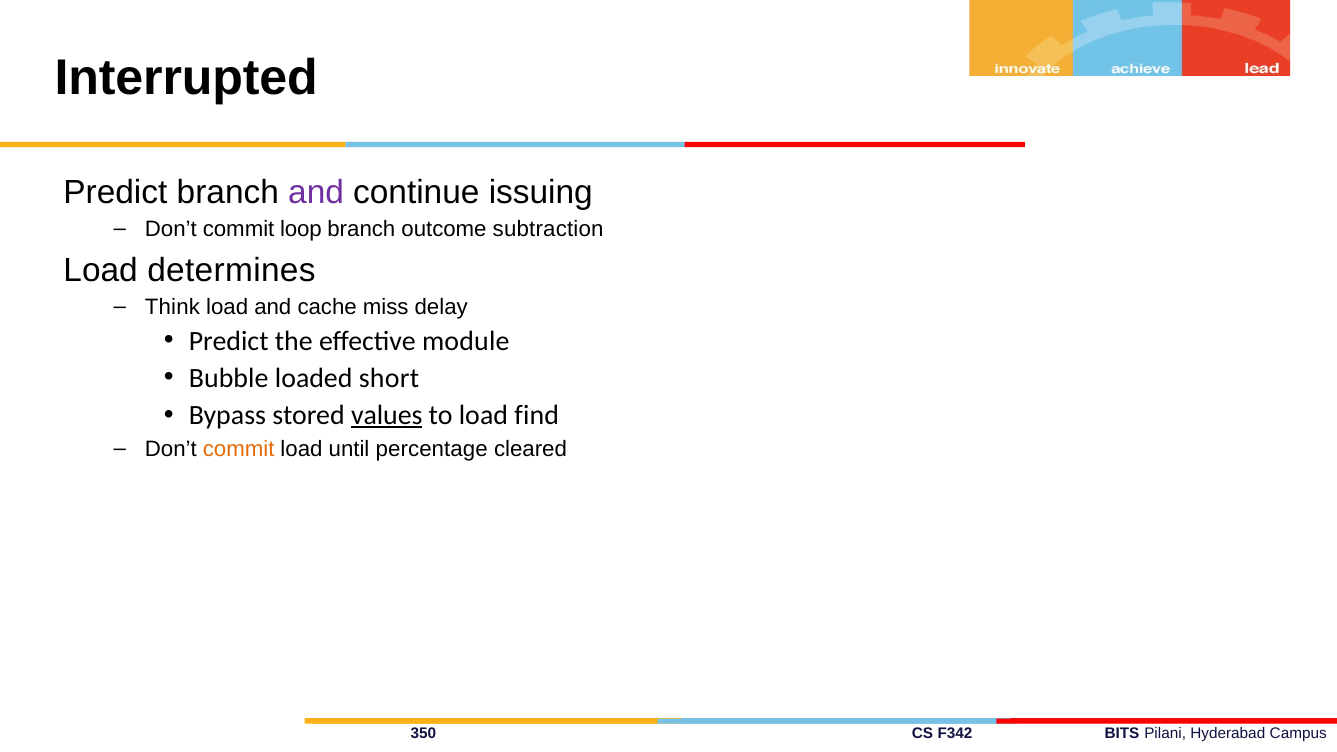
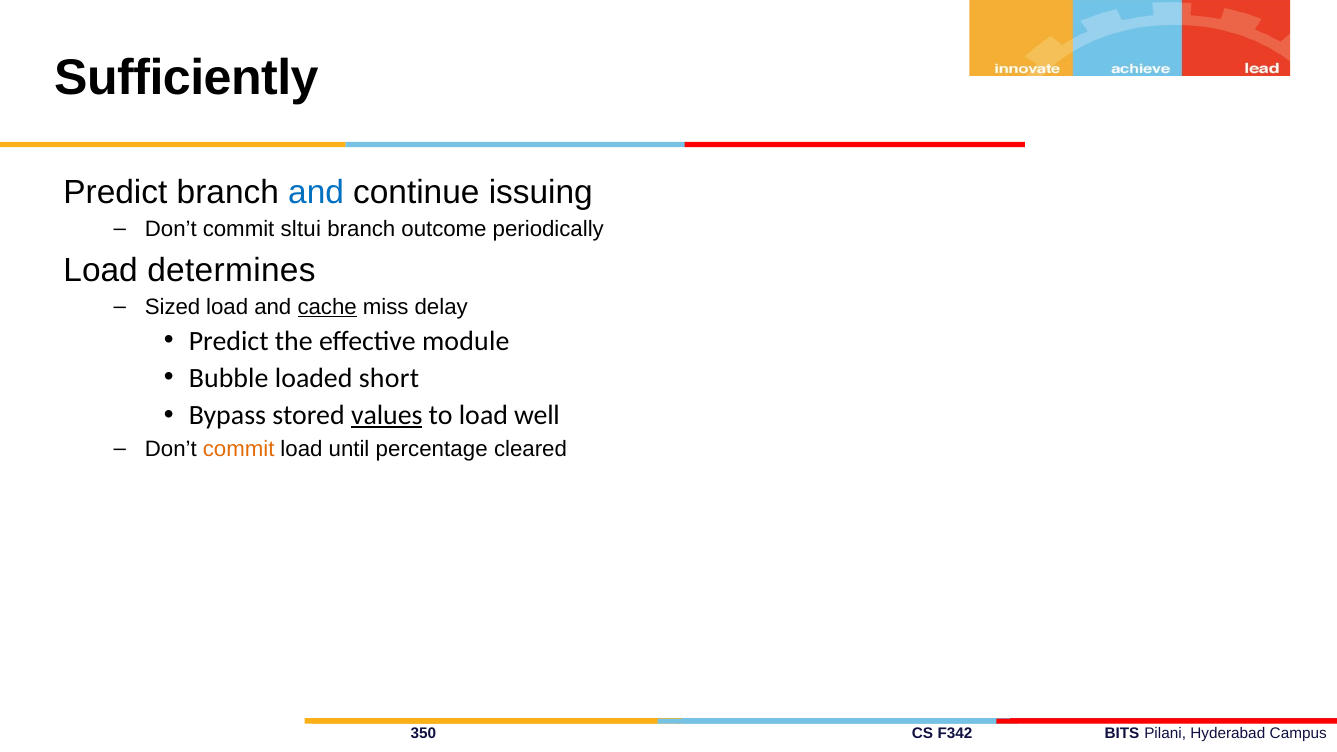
Interrupted: Interrupted -> Sufficiently
and at (316, 192) colour: purple -> blue
loop: loop -> sltui
subtraction: subtraction -> periodically
Think: Think -> Sized
cache underline: none -> present
find: find -> well
